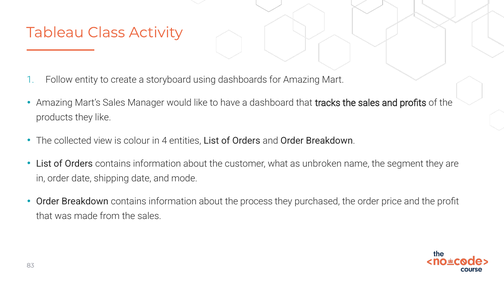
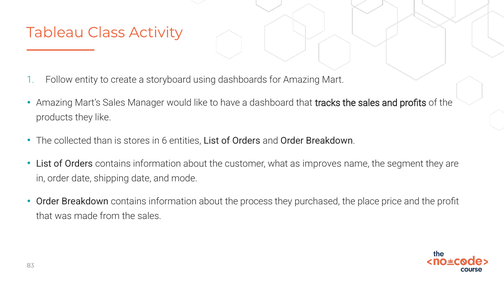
view: view -> than
colour: colour -> stores
4: 4 -> 6
unbroken: unbroken -> improves
the order: order -> place
